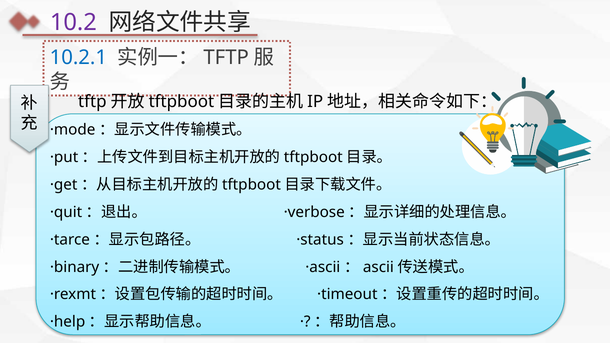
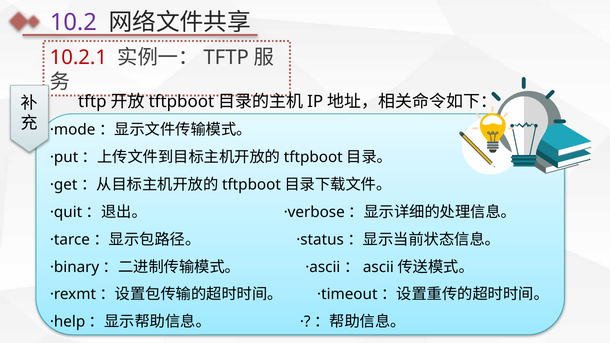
10.2.1 colour: blue -> red
